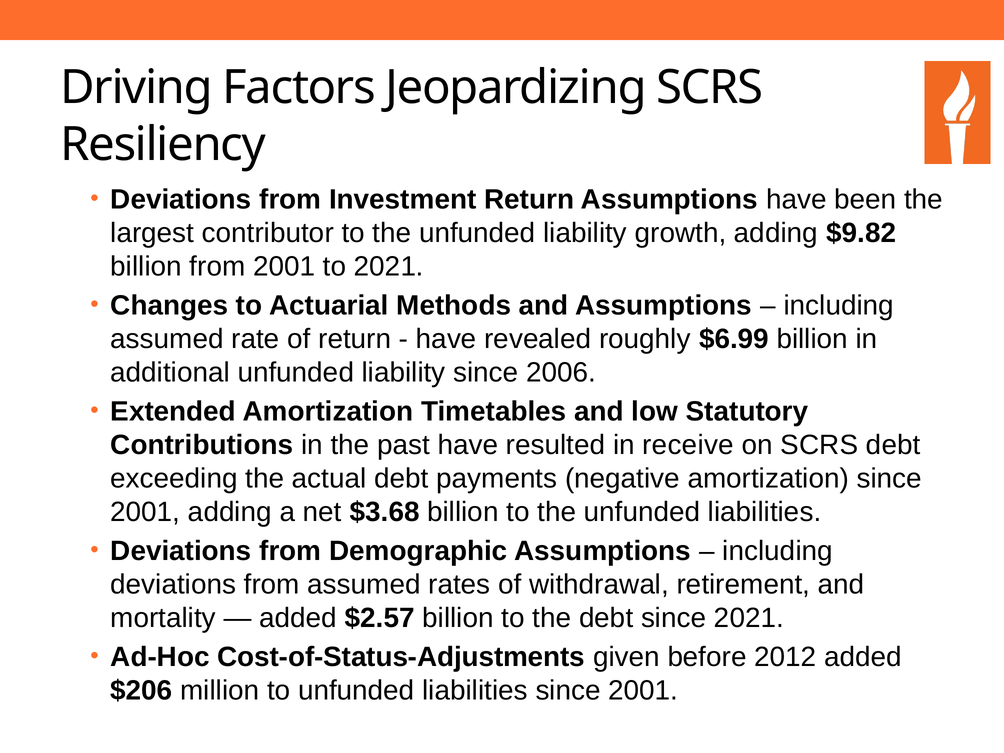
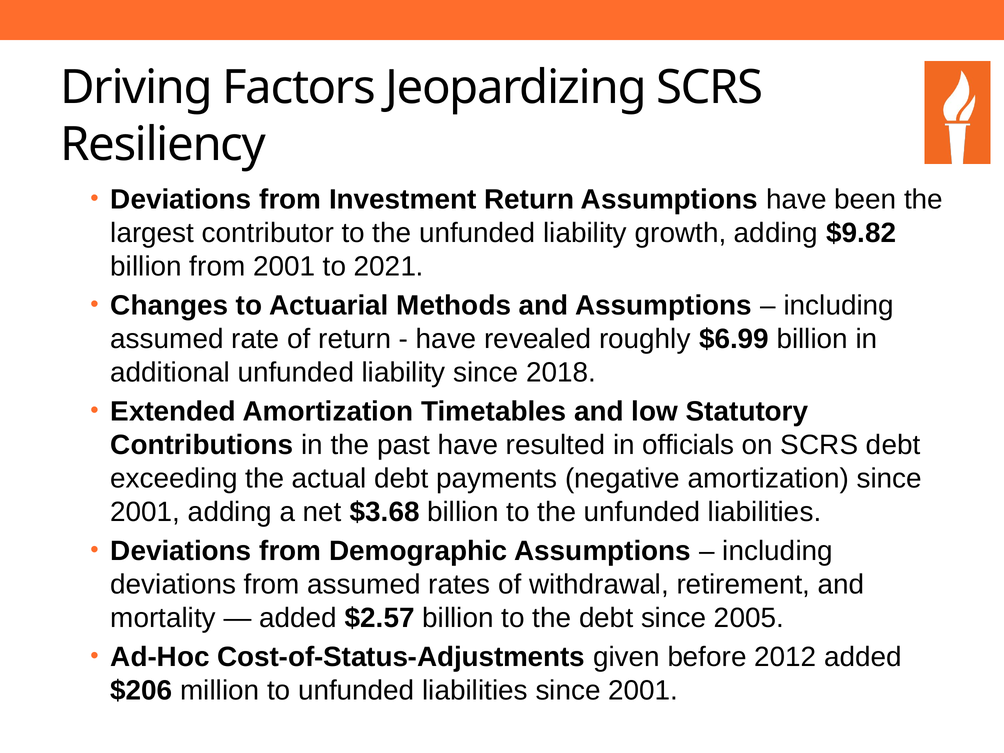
2006: 2006 -> 2018
receive: receive -> officials
since 2021: 2021 -> 2005
